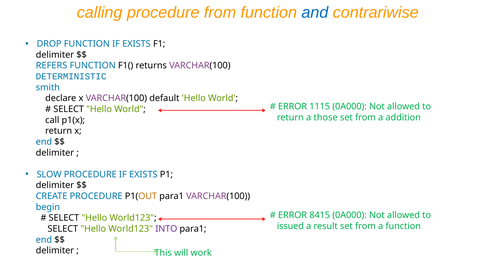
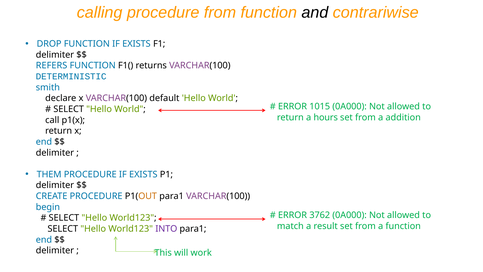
and colour: blue -> black
1115: 1115 -> 1015
those: those -> hours
SLOW: SLOW -> THEM
8415: 8415 -> 3762
issued: issued -> match
